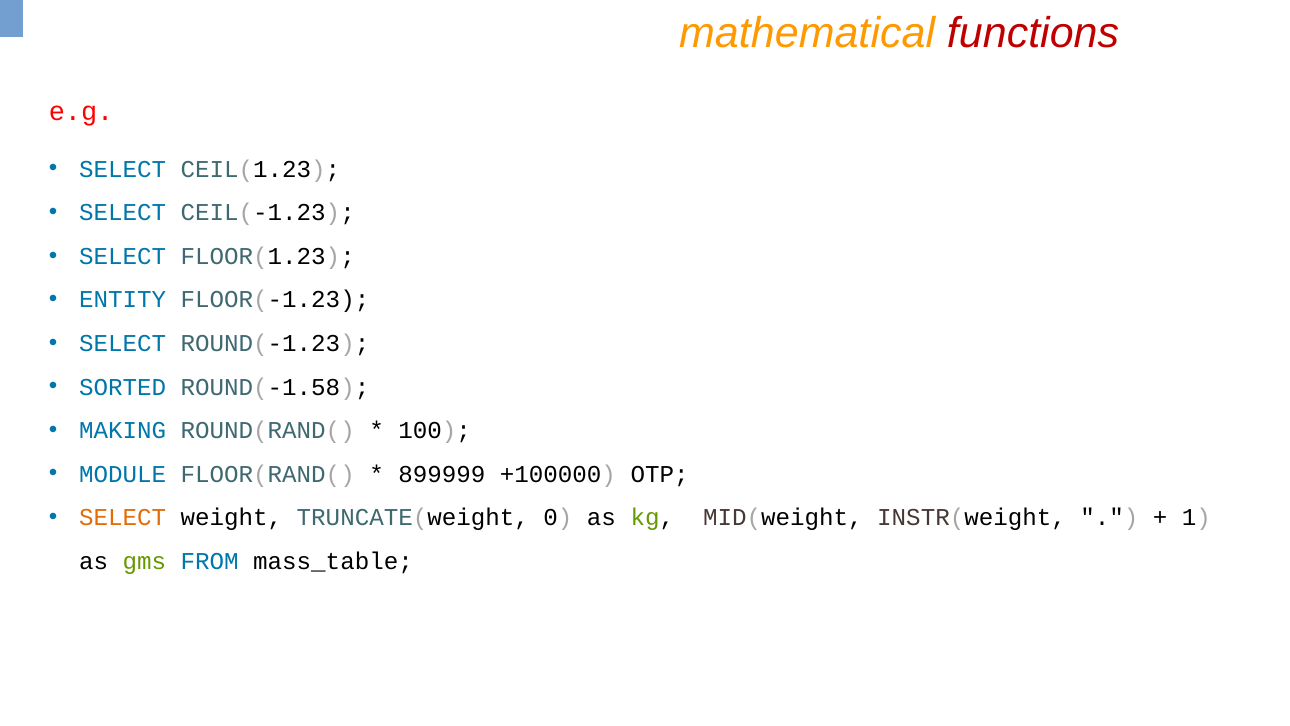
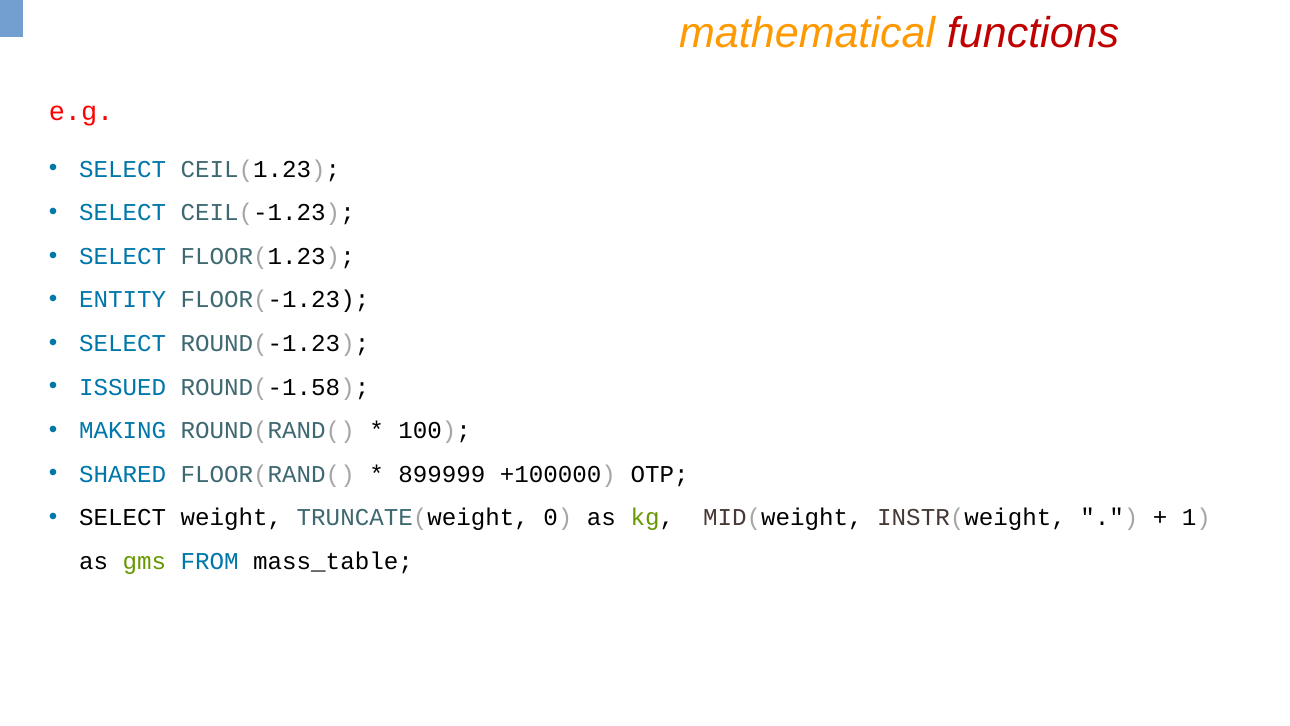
SORTED: SORTED -> ISSUED
MODULE: MODULE -> SHARED
SELECT at (123, 517) colour: orange -> black
